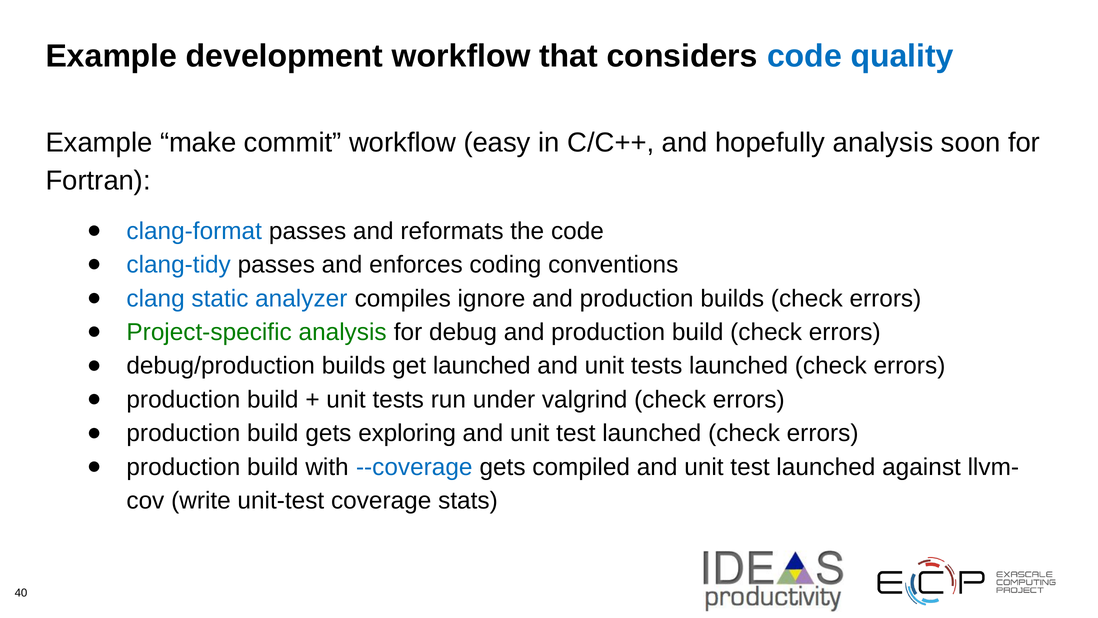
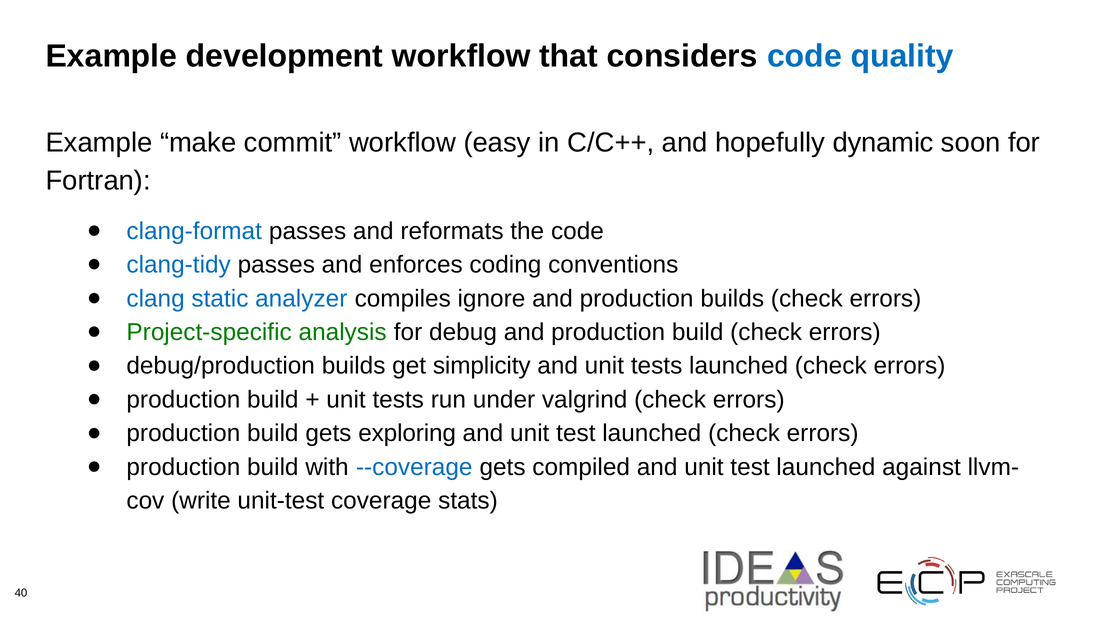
hopefully analysis: analysis -> dynamic
get launched: launched -> simplicity
